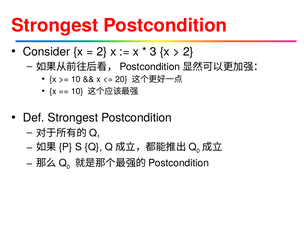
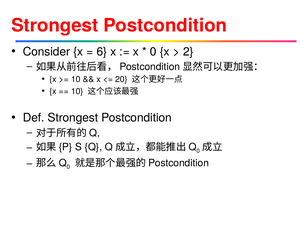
2 at (102, 52): 2 -> 6
3 at (153, 52): 3 -> 0
